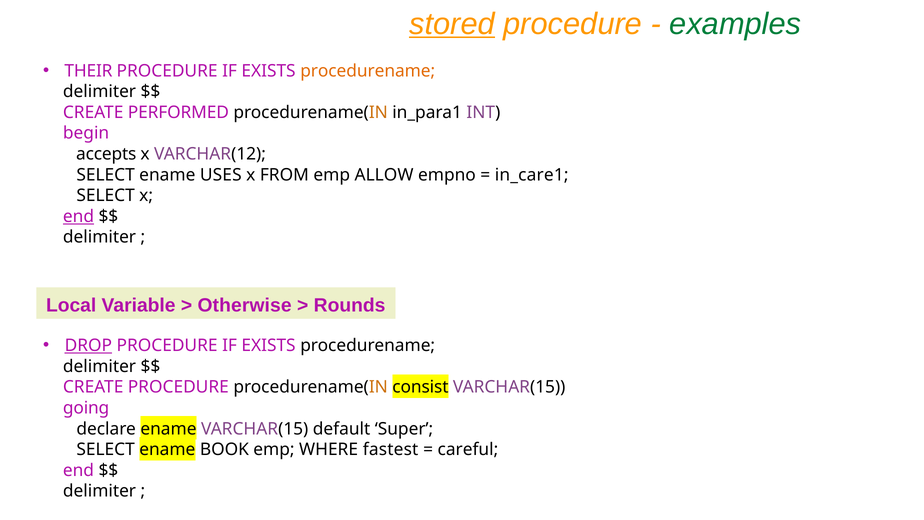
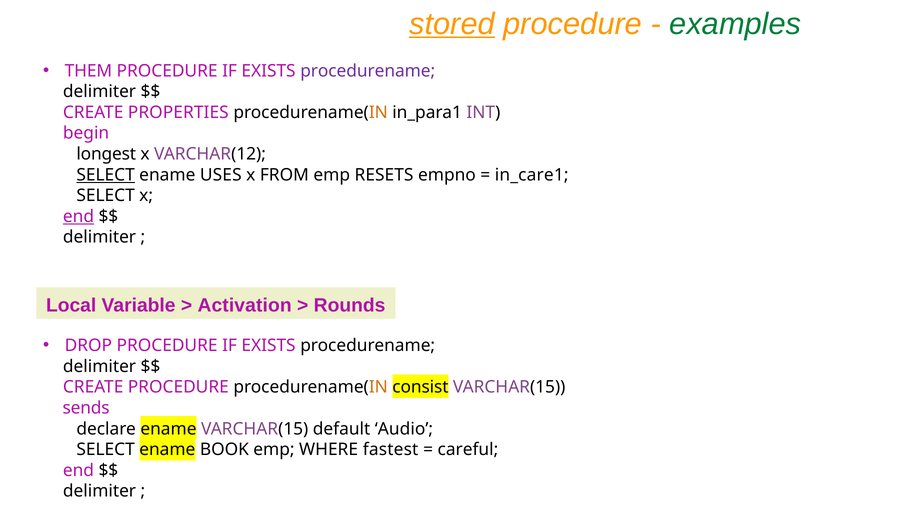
THEIR: THEIR -> THEM
procedurename at (368, 71) colour: orange -> purple
PERFORMED: PERFORMED -> PROPERTIES
accepts: accepts -> longest
SELECT at (106, 175) underline: none -> present
ALLOW: ALLOW -> RESETS
Otherwise: Otherwise -> Activation
DROP underline: present -> none
going: going -> sends
Super: Super -> Audio
